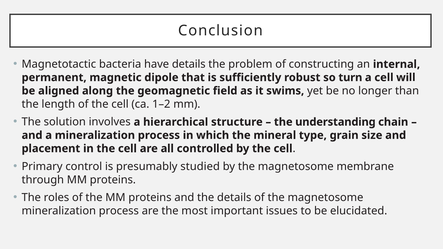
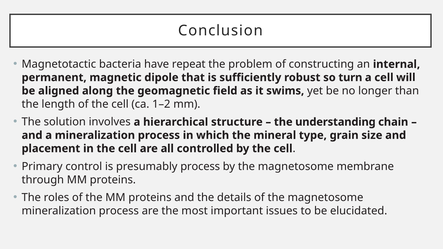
have details: details -> repeat
presumably studied: studied -> process
